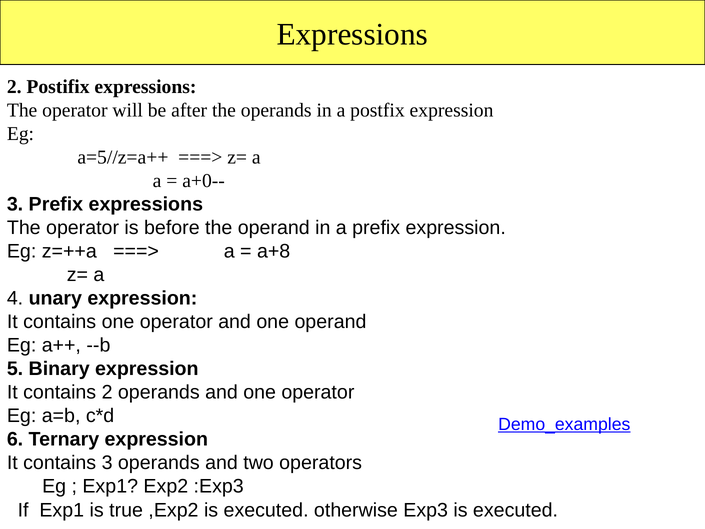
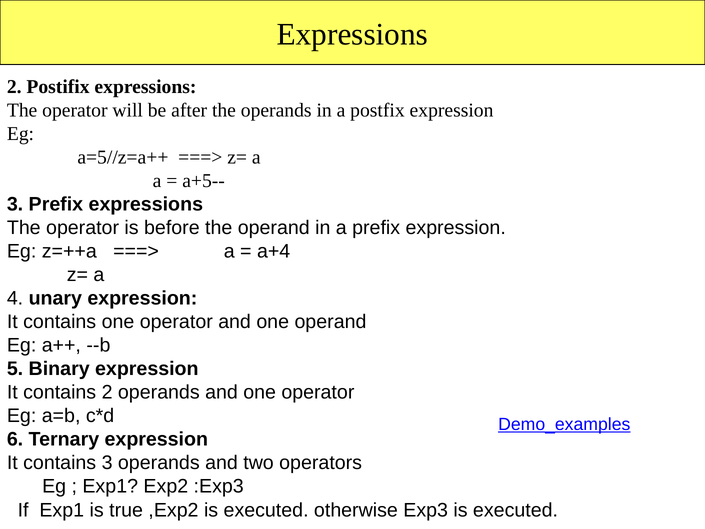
a+0--: a+0-- -> a+5--
a+8: a+8 -> a+4
